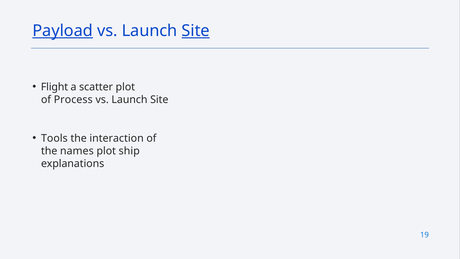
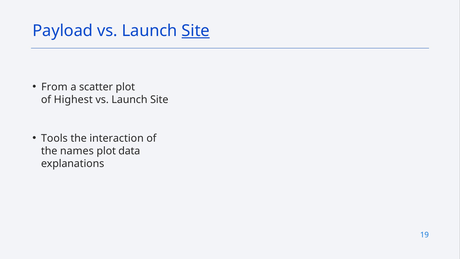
Payload underline: present -> none
Flight: Flight -> From
Process: Process -> Highest
ship: ship -> data
